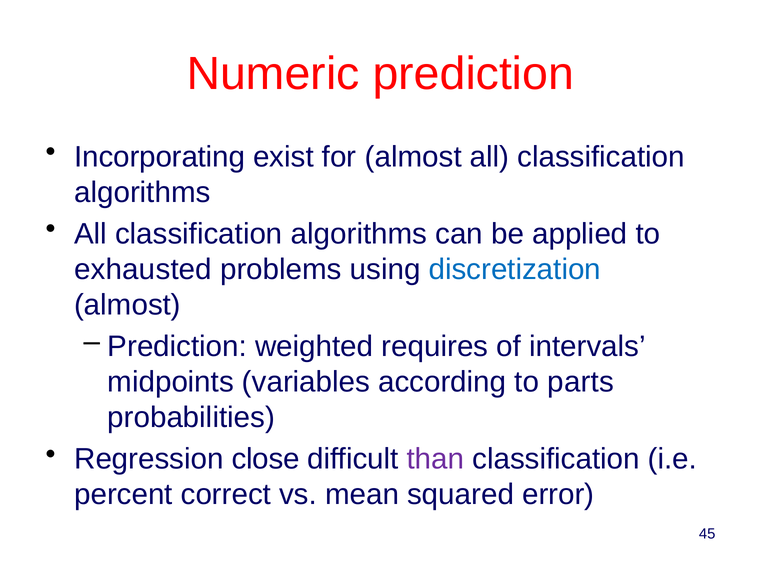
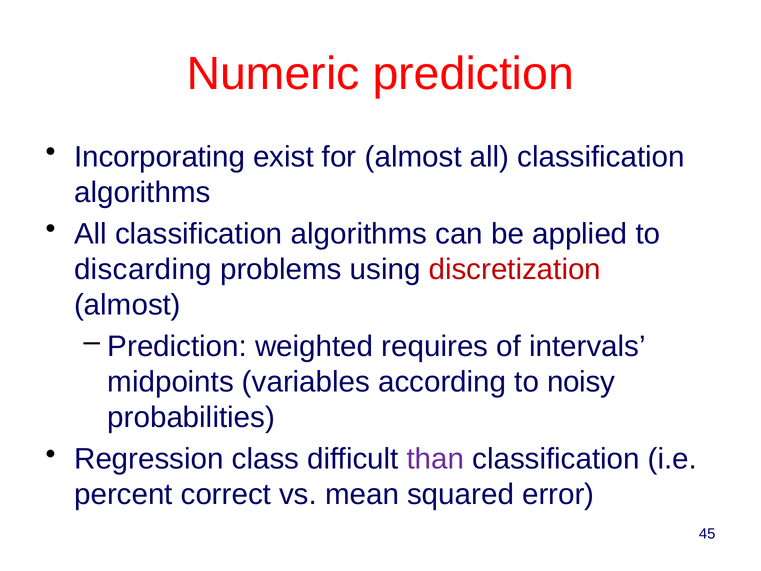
exhausted: exhausted -> discarding
discretization colour: blue -> red
parts: parts -> noisy
close: close -> class
